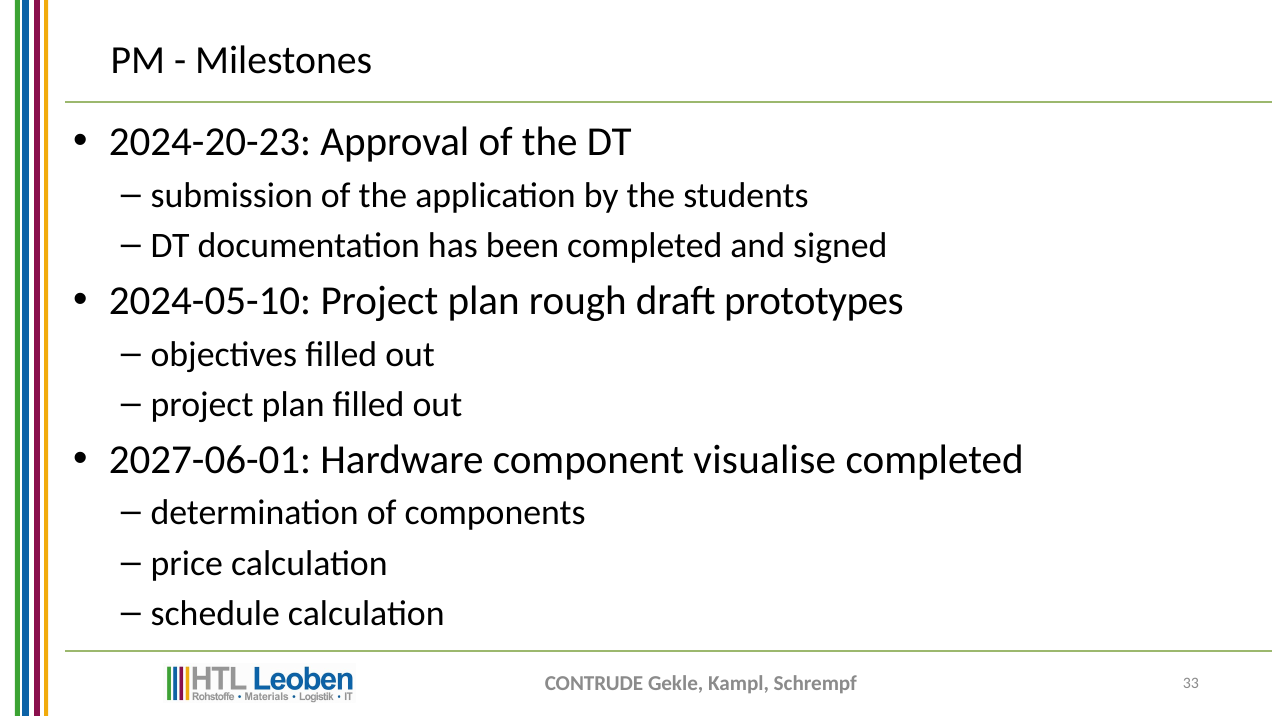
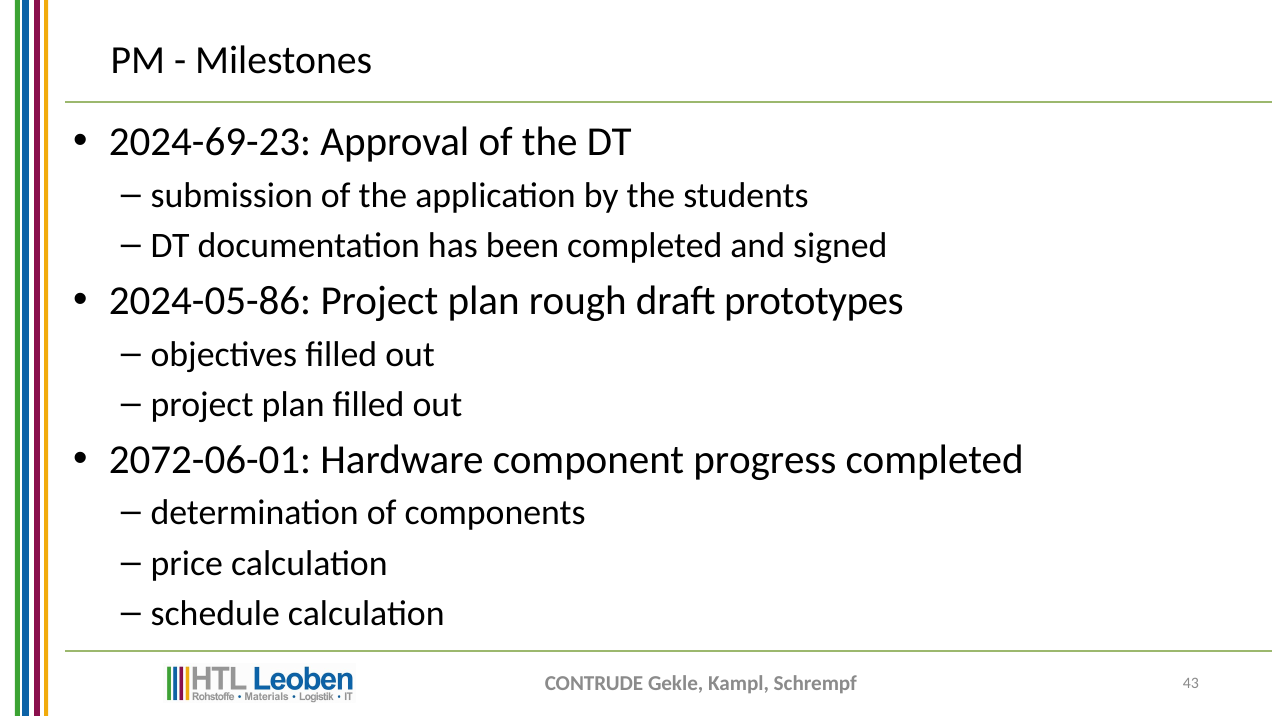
2024-20-23: 2024-20-23 -> 2024-69-23
2024-05-10: 2024-05-10 -> 2024-05-86
2027-06-01: 2027-06-01 -> 2072-06-01
visualise: visualise -> progress
33: 33 -> 43
